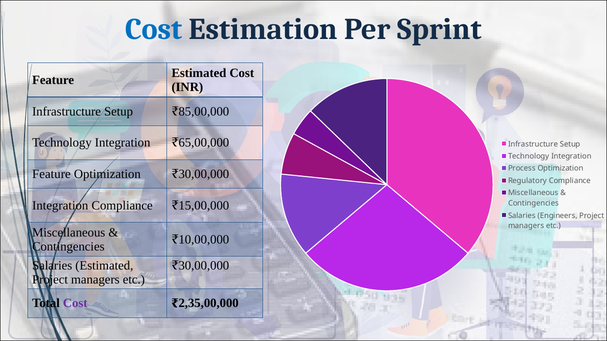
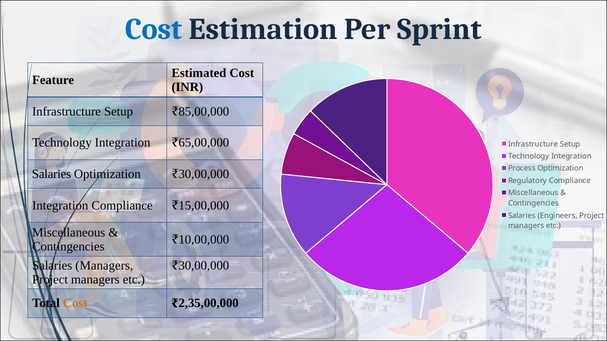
Feature at (51, 174): Feature -> Salaries
Salaries Estimated: Estimated -> Managers
Cost at (75, 304) colour: purple -> orange
